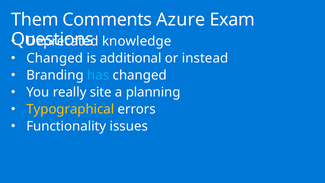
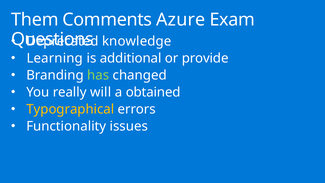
Changed at (55, 58): Changed -> Learning
instead: instead -> provide
has colour: light blue -> light green
site: site -> will
planning: planning -> obtained
